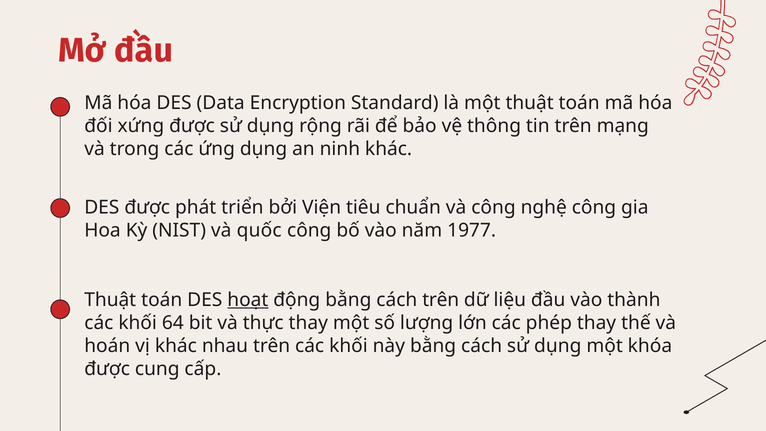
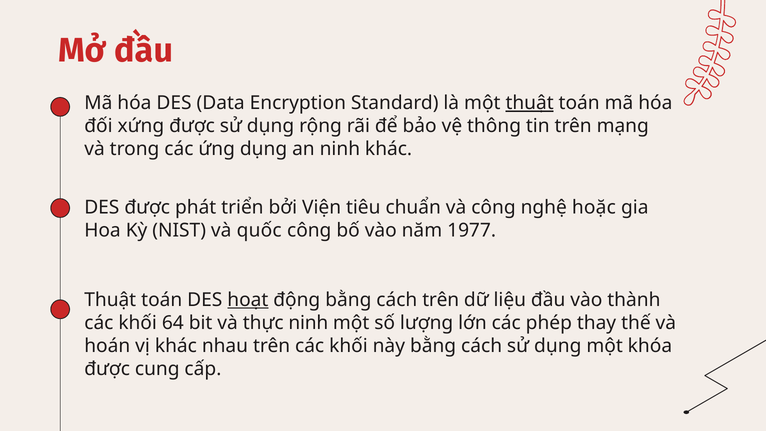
thuật at (530, 103) underline: none -> present
nghệ công: công -> hoặc
thực thay: thay -> ninh
